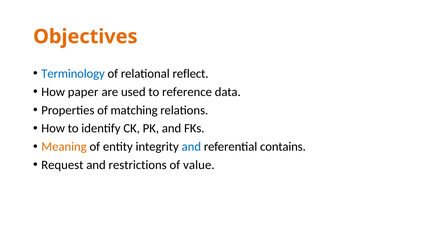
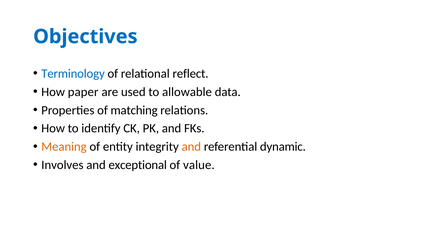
Objectives colour: orange -> blue
reference: reference -> allowable
and at (191, 147) colour: blue -> orange
contains: contains -> dynamic
Request: Request -> Involves
restrictions: restrictions -> exceptional
